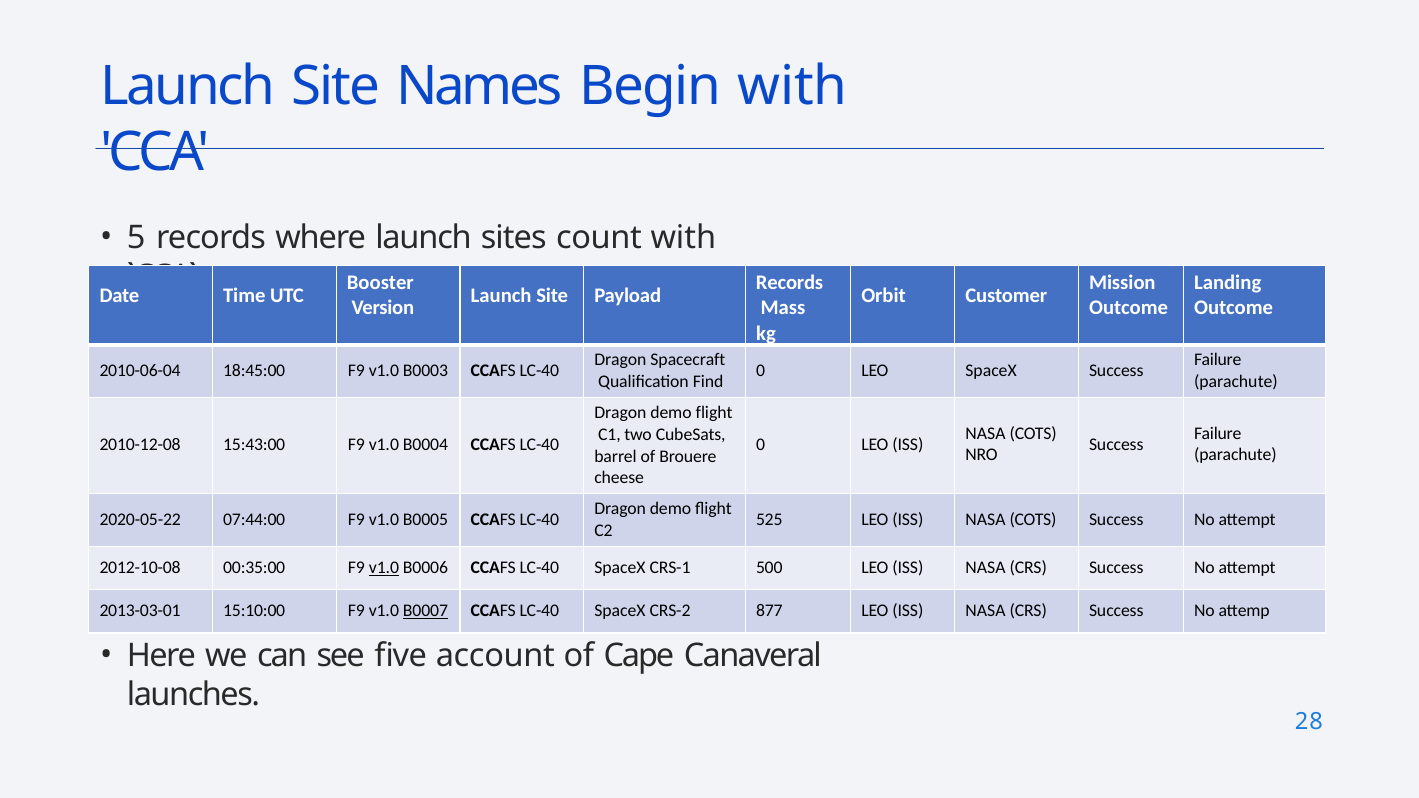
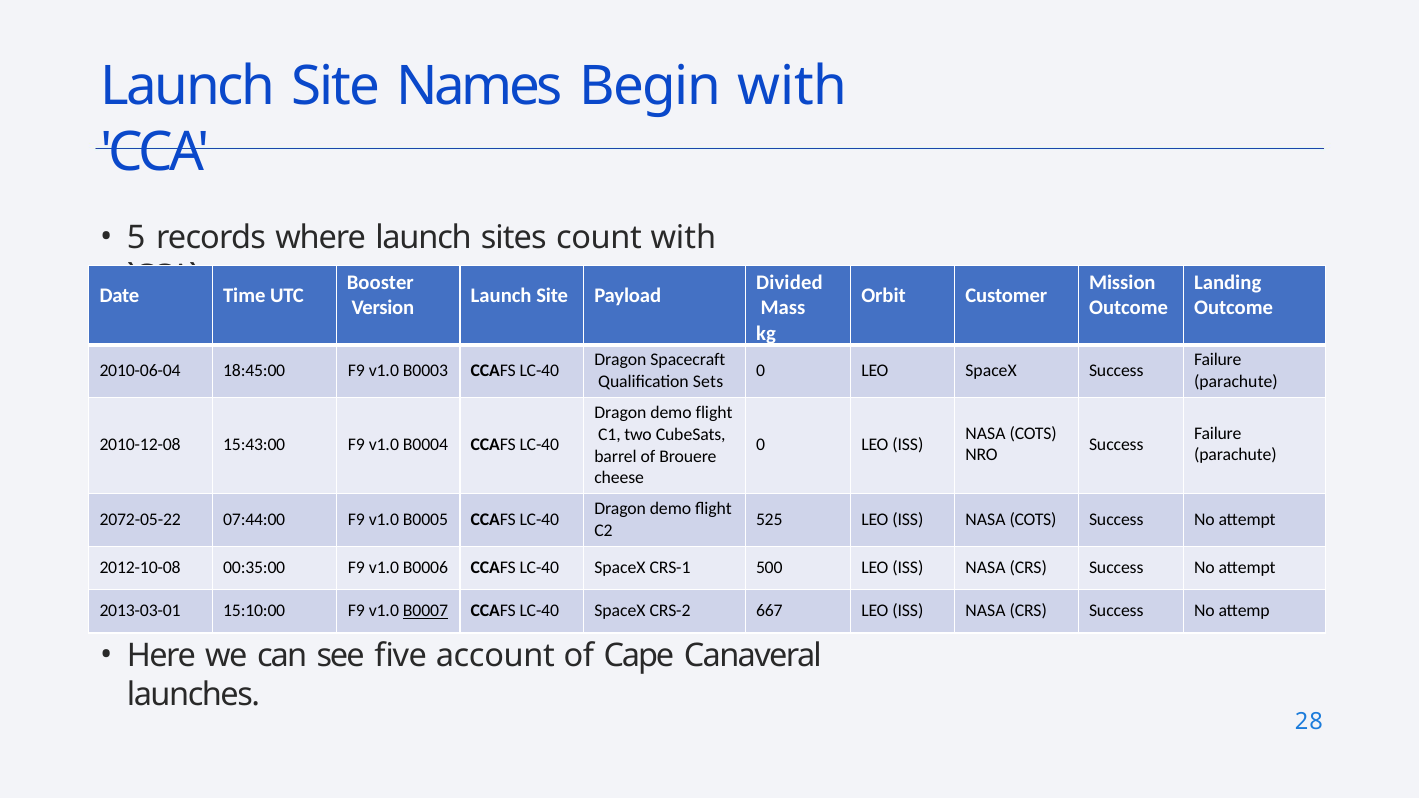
Records at (790, 283): Records -> Divided
Find: Find -> Sets
2020-05-22: 2020-05-22 -> 2072-05-22
v1.0 at (384, 568) underline: present -> none
877: 877 -> 667
